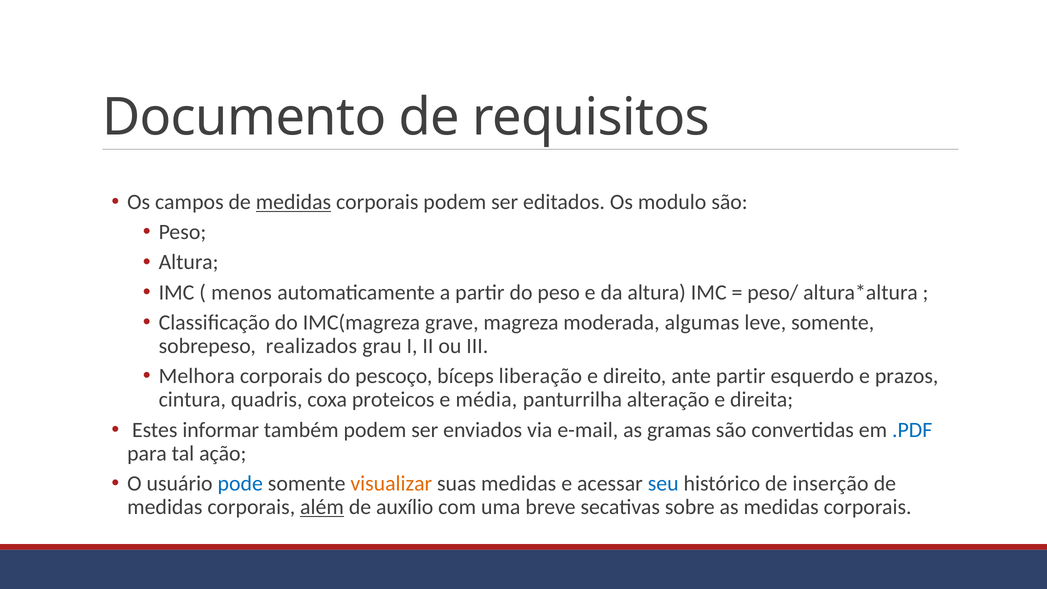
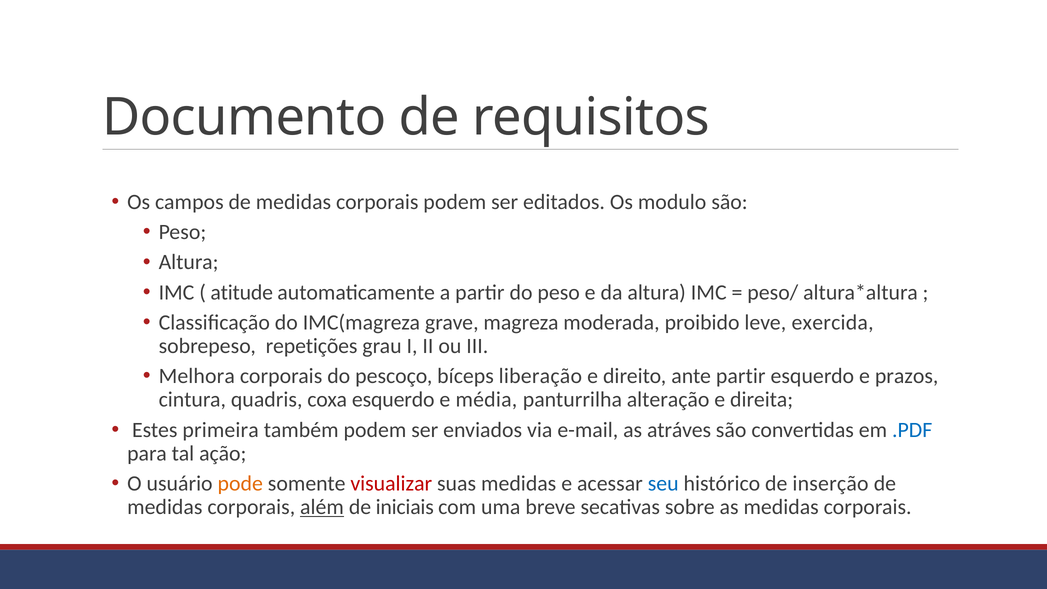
medidas at (293, 202) underline: present -> none
menos: menos -> atitude
algumas: algumas -> proibido
leve somente: somente -> exercida
realizados: realizados -> repetições
coxa proteicos: proteicos -> esquerdo
informar: informar -> primeira
gramas: gramas -> atráves
pode colour: blue -> orange
visualizar colour: orange -> red
auxílio: auxílio -> iniciais
